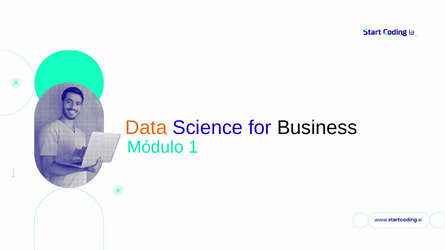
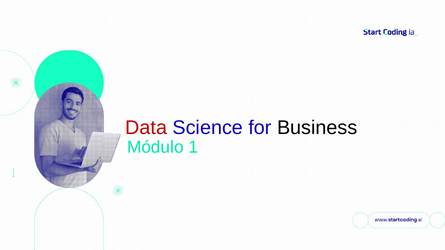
Data colour: orange -> red
